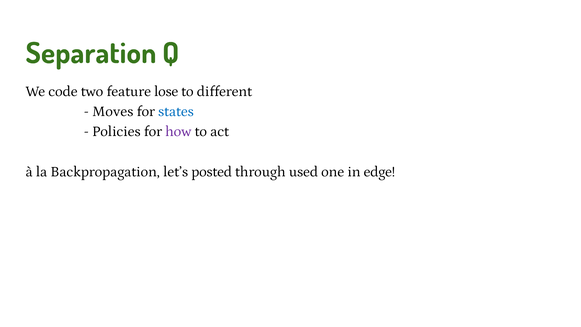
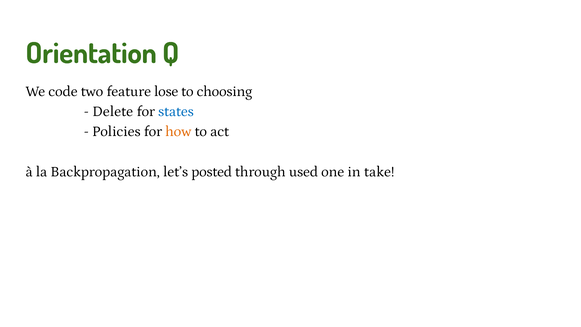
Separation: Separation -> Orientation
different: different -> choosing
Moves: Moves -> Delete
how colour: purple -> orange
edge: edge -> take
